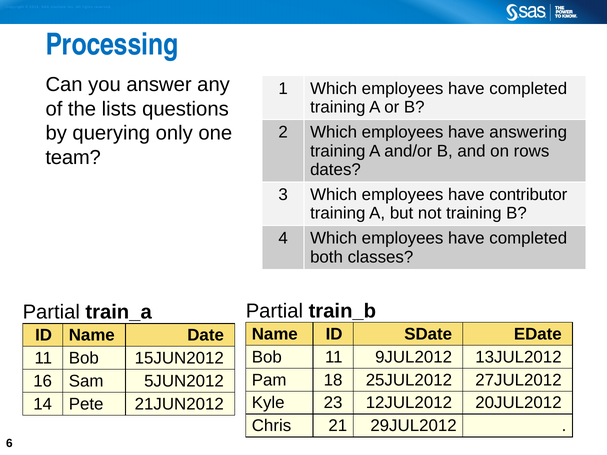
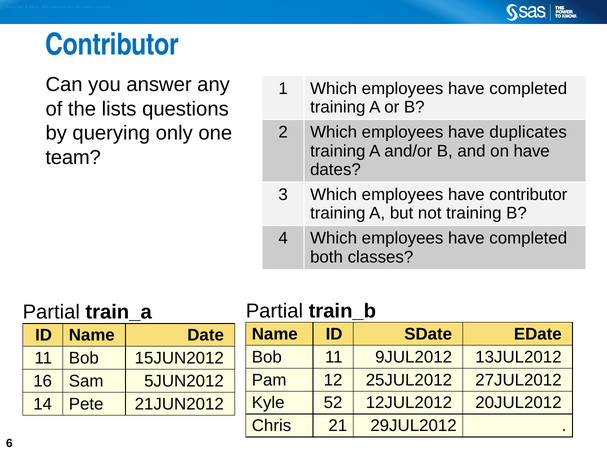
Processing at (112, 45): Processing -> Contributor
answering: answering -> duplicates
on rows: rows -> have
18: 18 -> 12
23: 23 -> 52
